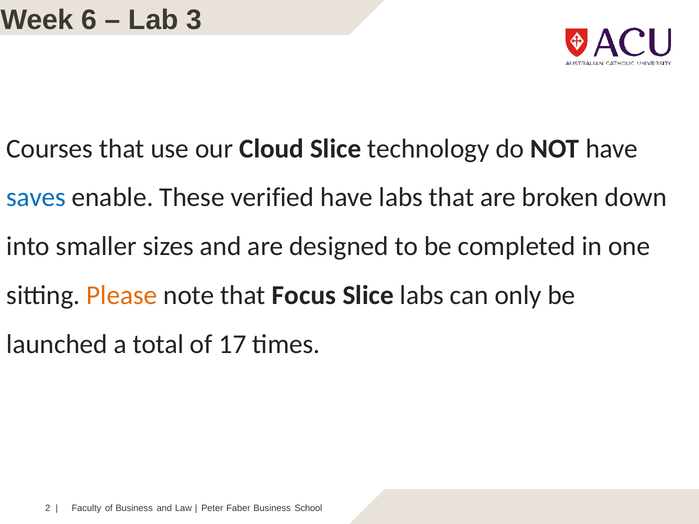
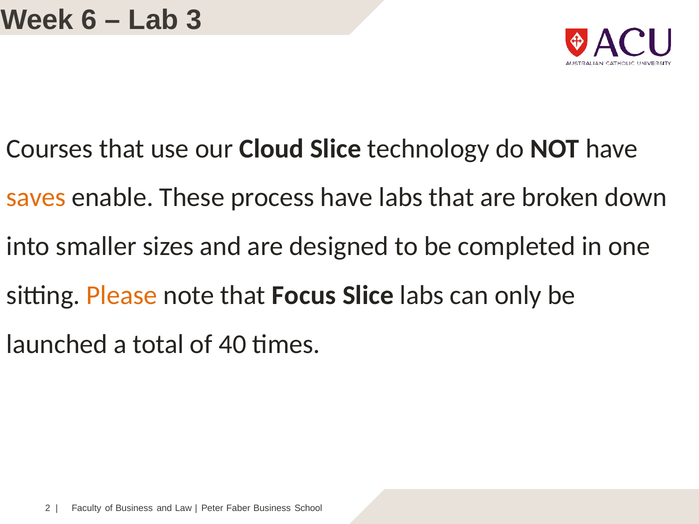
saves colour: blue -> orange
verified: verified -> process
17: 17 -> 40
